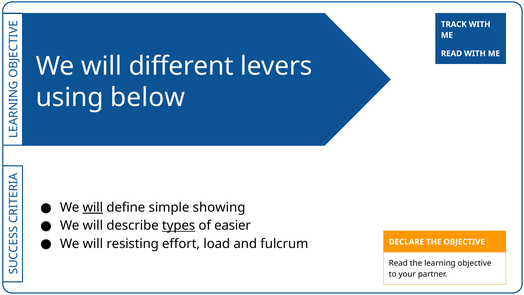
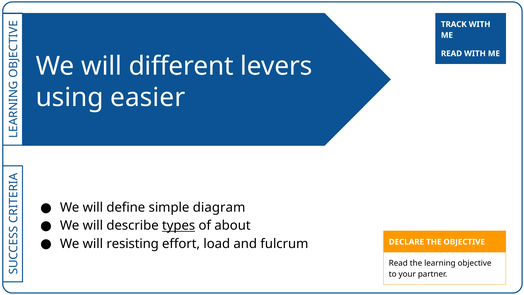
below: below -> easier
will at (93, 207) underline: present -> none
showing: showing -> diagram
easier: easier -> about
